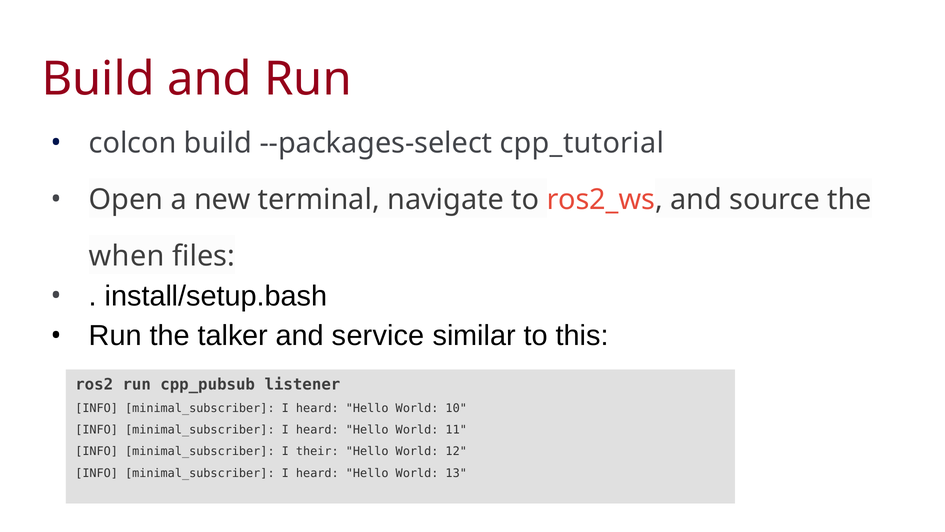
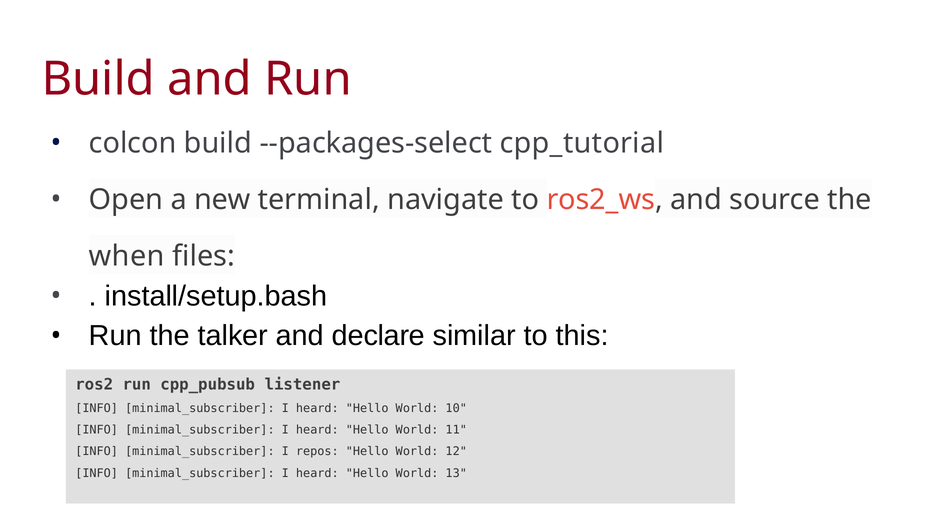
service: service -> declare
their: their -> repos
